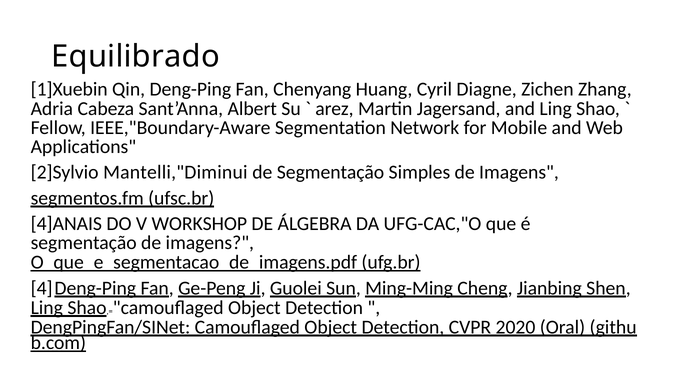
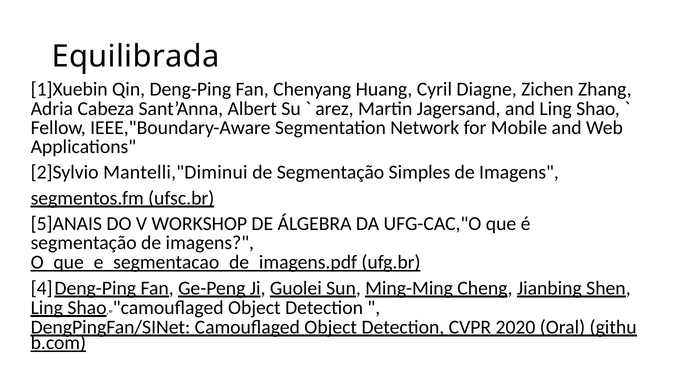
Equilibrado: Equilibrado -> Equilibrada
4]ANAIS: 4]ANAIS -> 5]ANAIS
